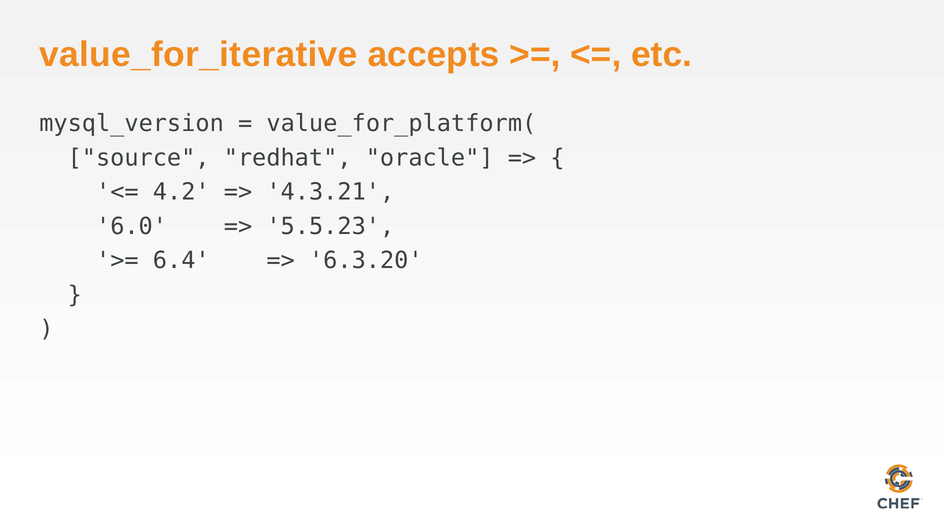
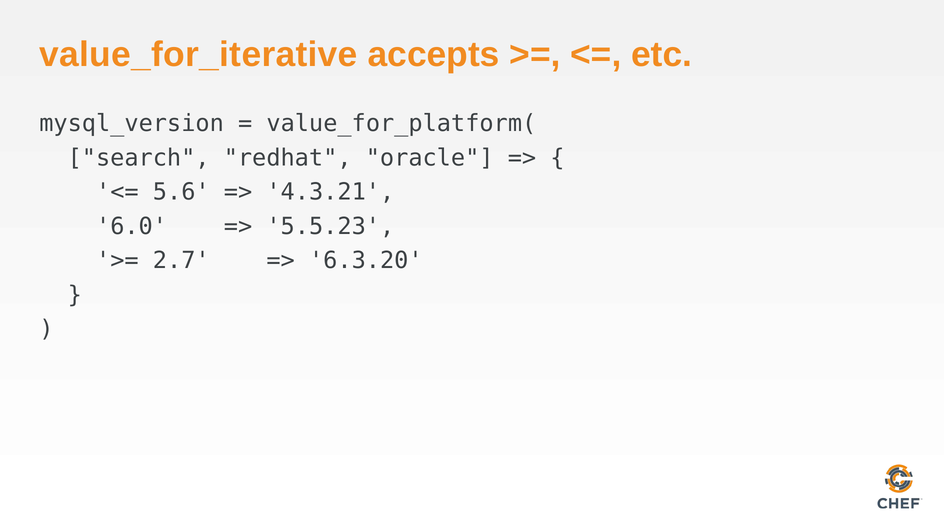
source: source -> search
4.2: 4.2 -> 5.6
6.4: 6.4 -> 2.7
